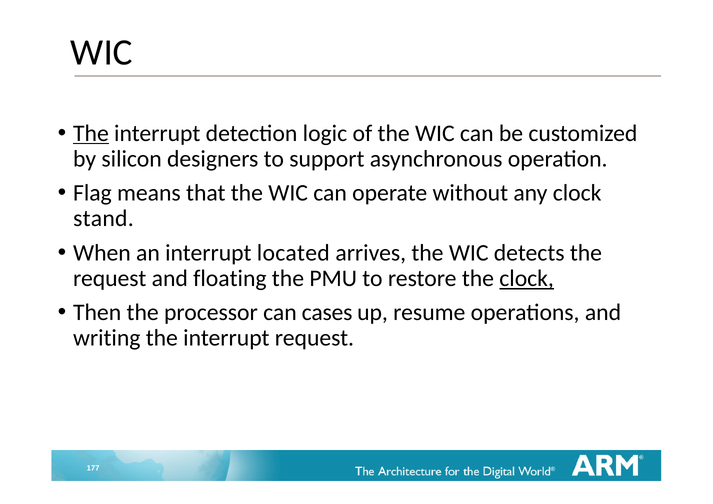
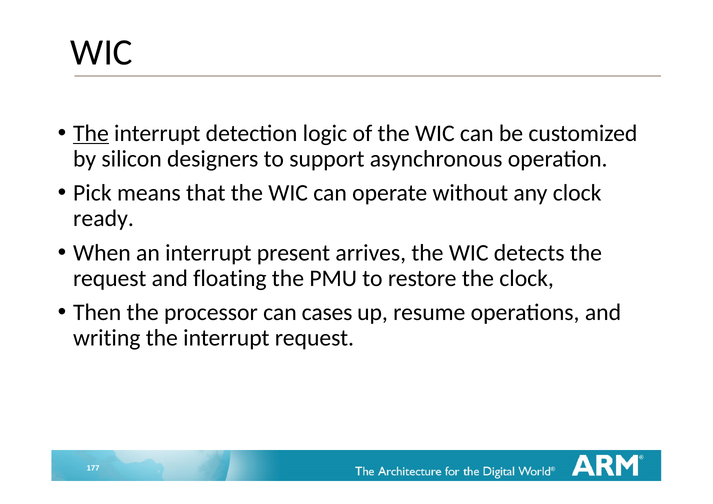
Flag: Flag -> Pick
stand: stand -> ready
located: located -> present
clock at (527, 278) underline: present -> none
